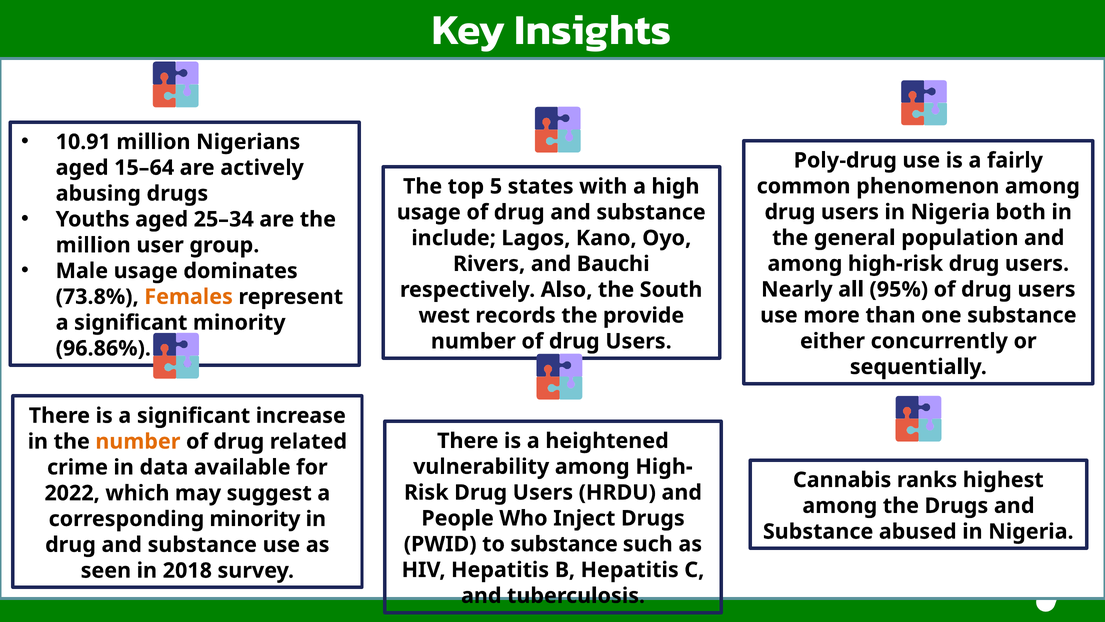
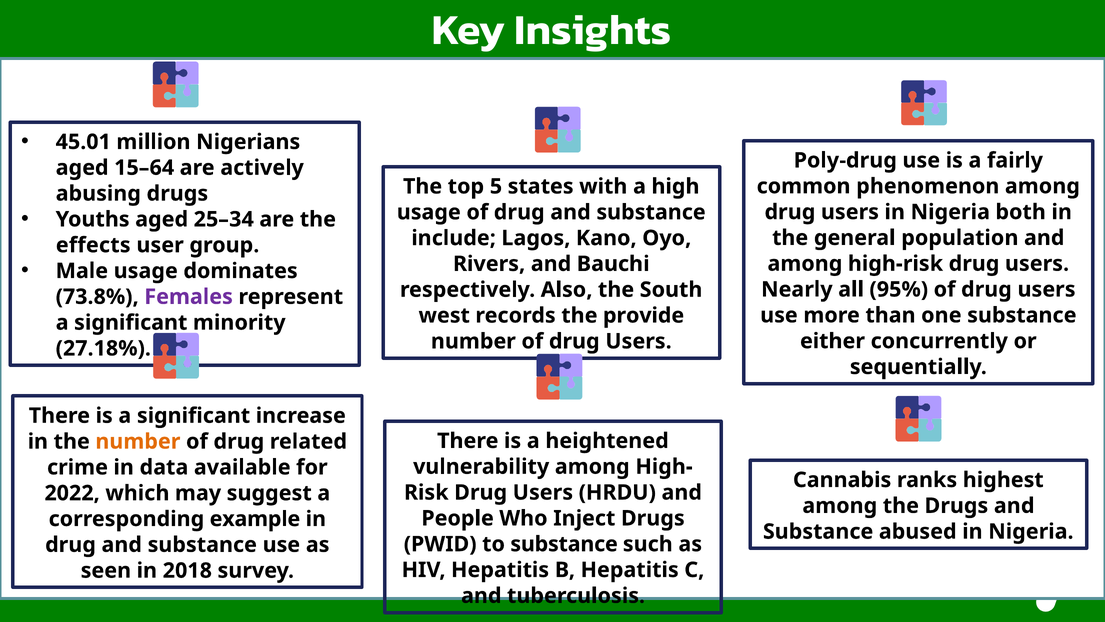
10.91: 10.91 -> 45.01
million at (93, 245): million -> effects
Females colour: orange -> purple
96.86%: 96.86% -> 27.18%
corresponding minority: minority -> example
